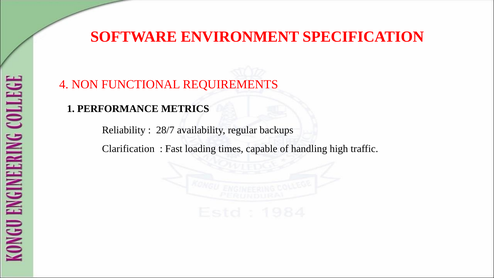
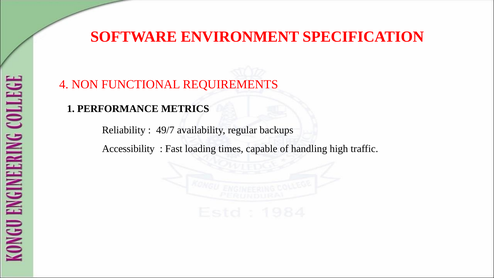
28/7: 28/7 -> 49/7
Clarification: Clarification -> Accessibility
